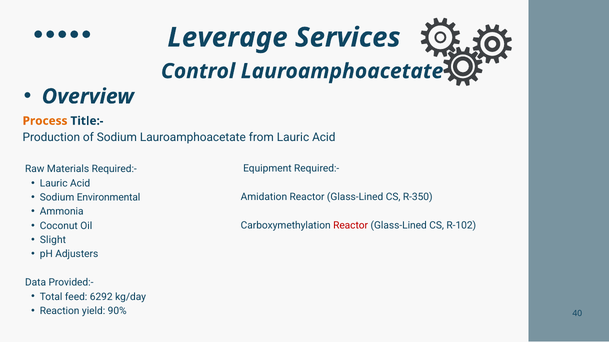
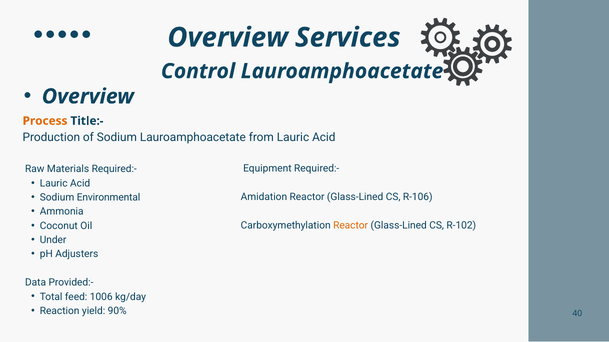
Leverage at (228, 38): Leverage -> Overview
R-350: R-350 -> R-106
Reactor at (351, 226) colour: red -> orange
Slight: Slight -> Under
6292: 6292 -> 1006
